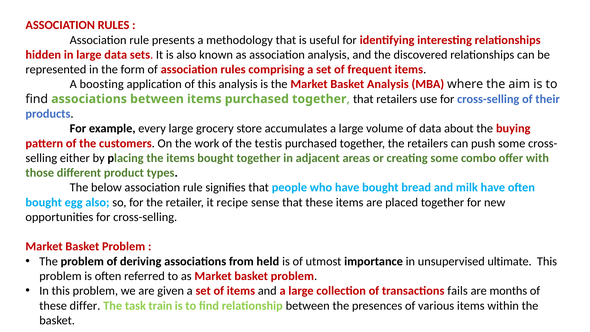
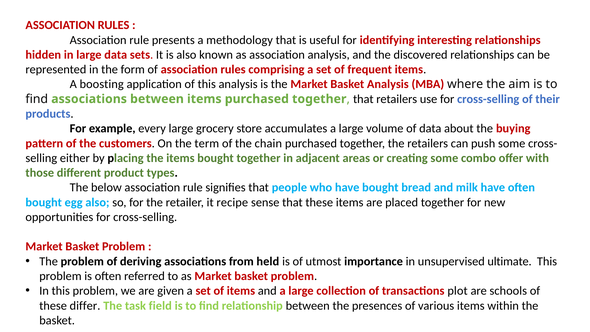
work: work -> term
testis: testis -> chain
fails: fails -> plot
months: months -> schools
train: train -> field
